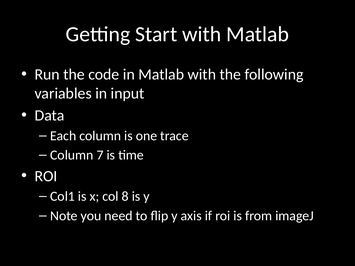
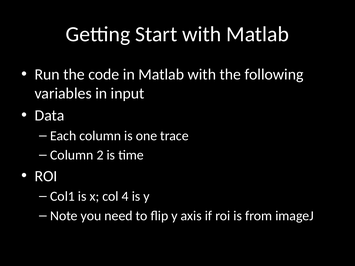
7: 7 -> 2
8: 8 -> 4
